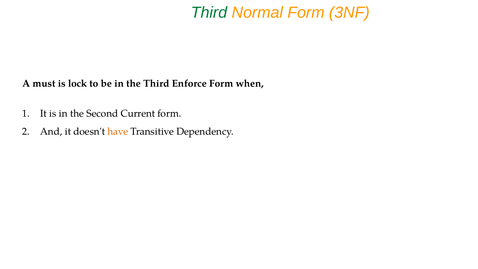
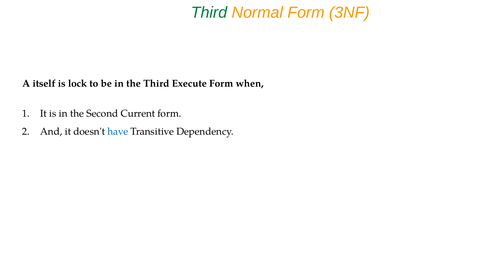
must: must -> itself
Enforce: Enforce -> Execute
have colour: orange -> blue
